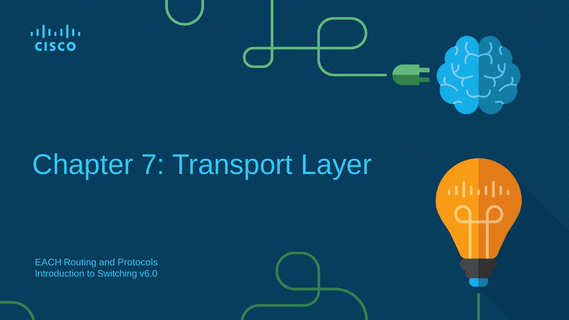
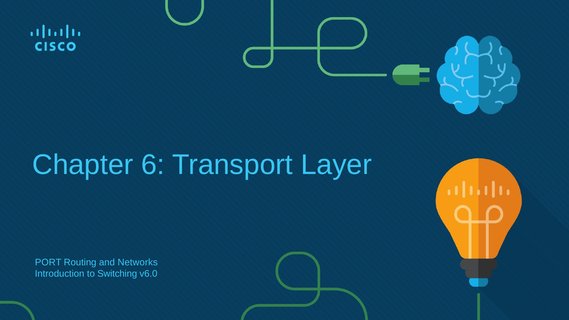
7: 7 -> 6
EACH: EACH -> PORT
Protocols: Protocols -> Networks
